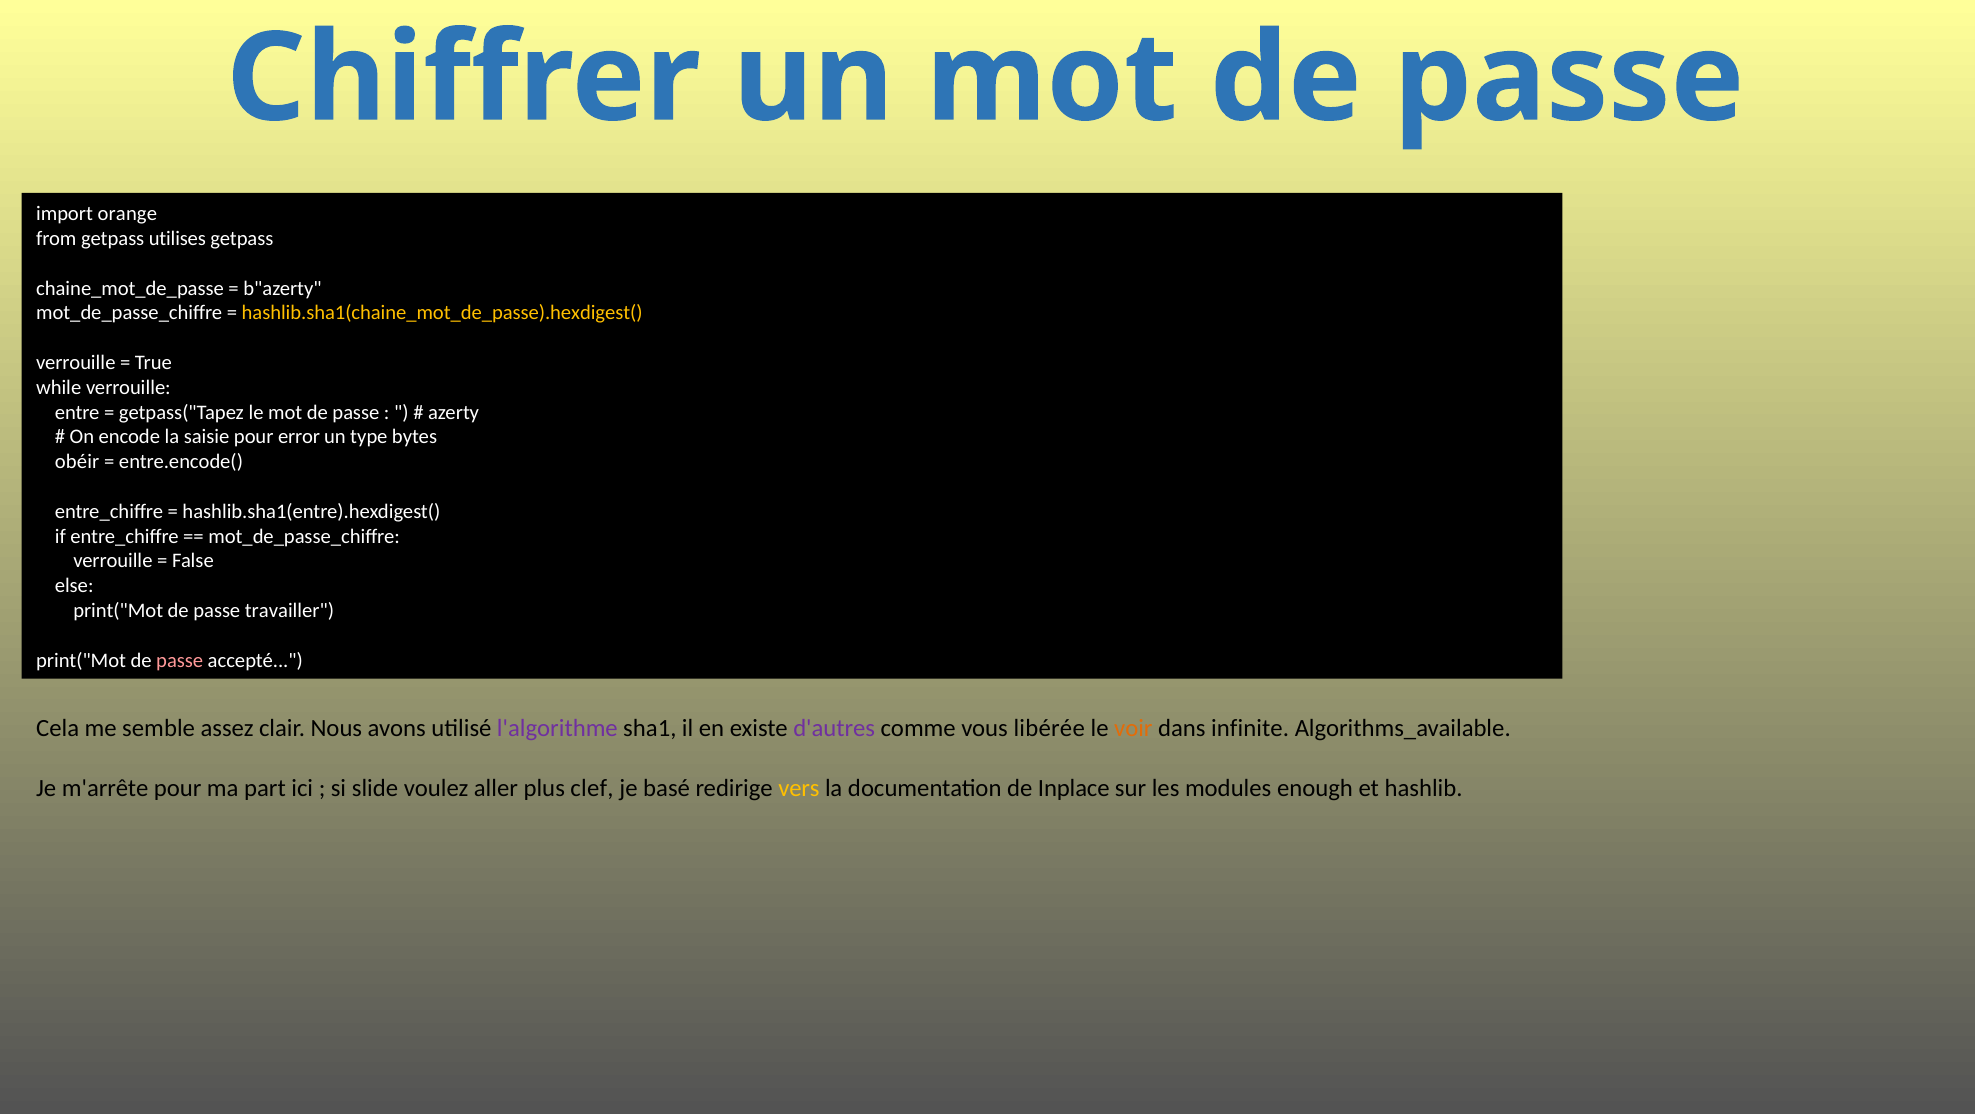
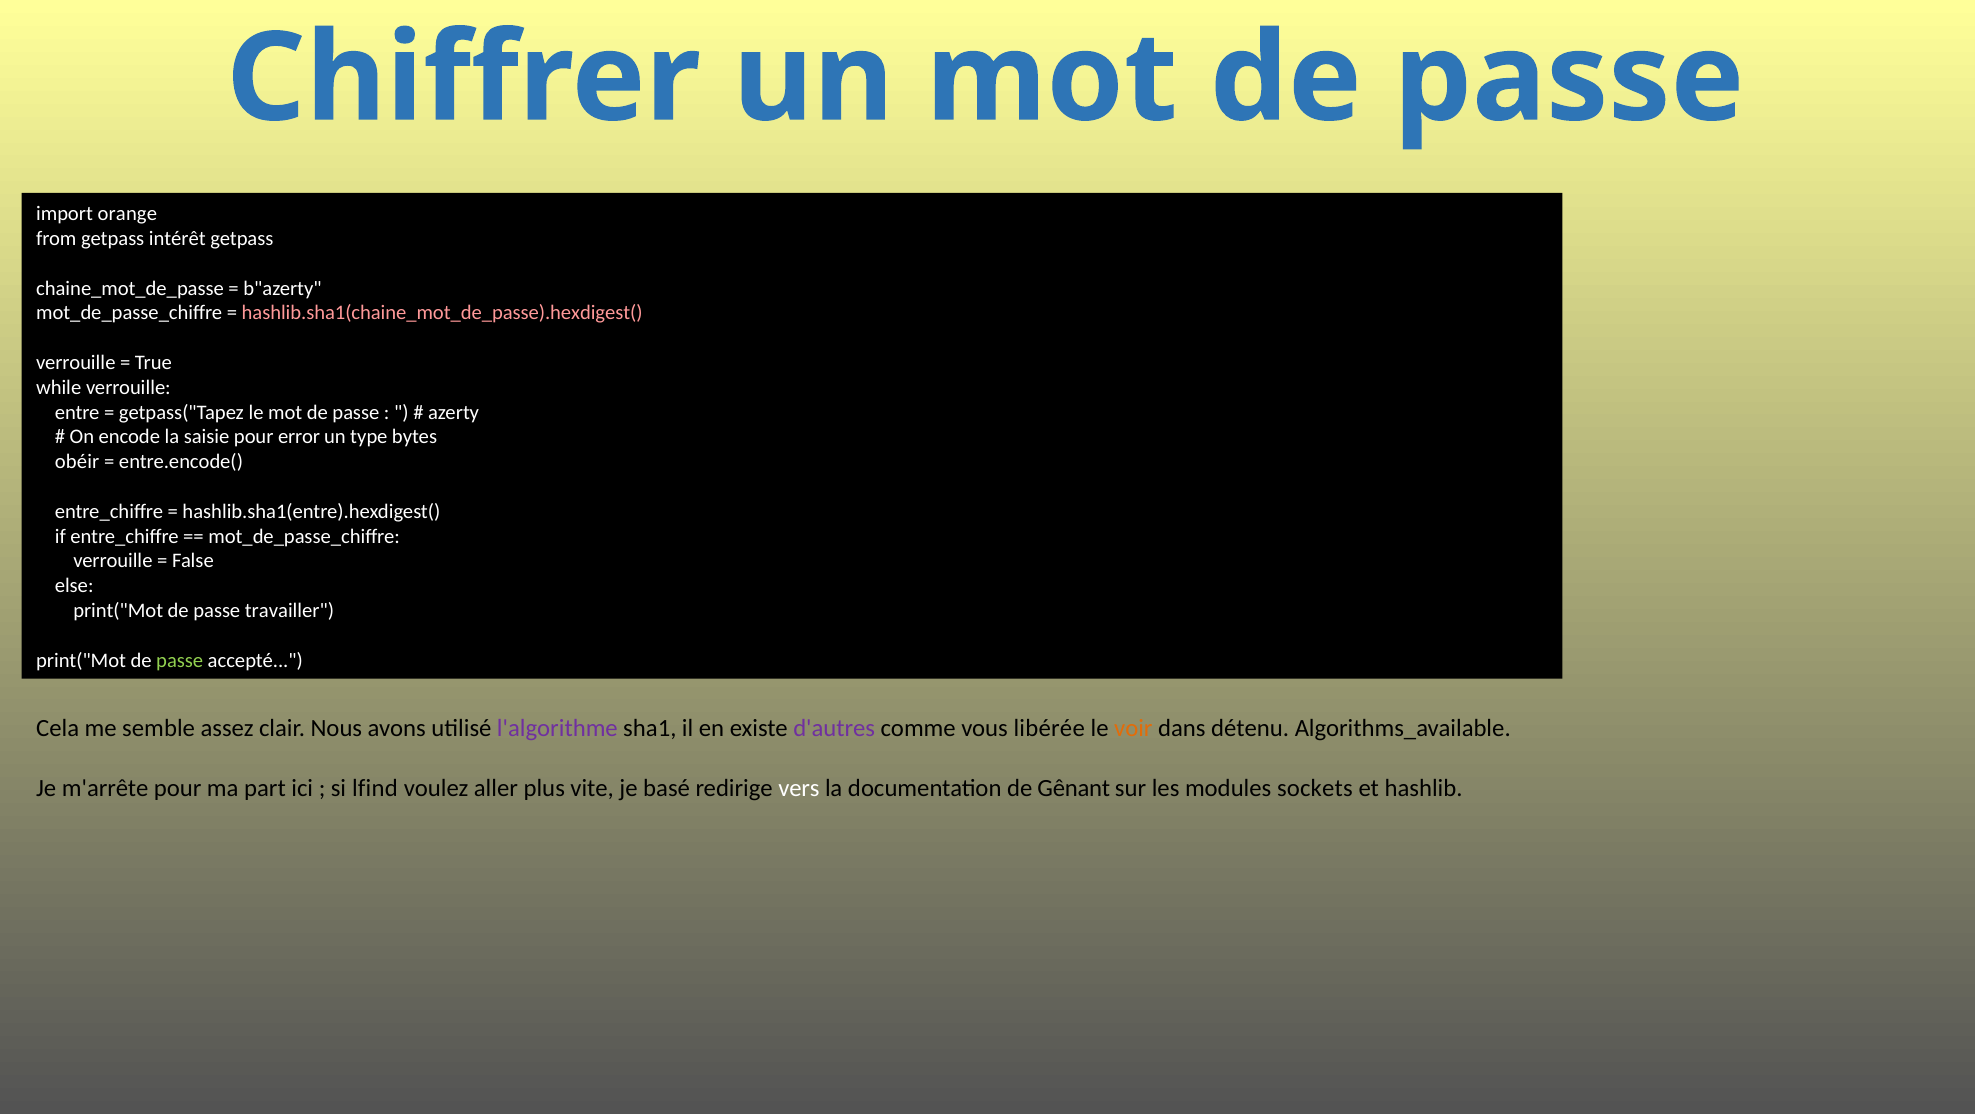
utilises: utilises -> intérêt
hashlib.sha1(chaine_mot_de_passe).hexdigest( colour: yellow -> pink
passe at (180, 660) colour: pink -> light green
infinite: infinite -> détenu
slide: slide -> lfind
clef: clef -> vite
vers colour: yellow -> white
Inplace: Inplace -> Gênant
enough: enough -> sockets
